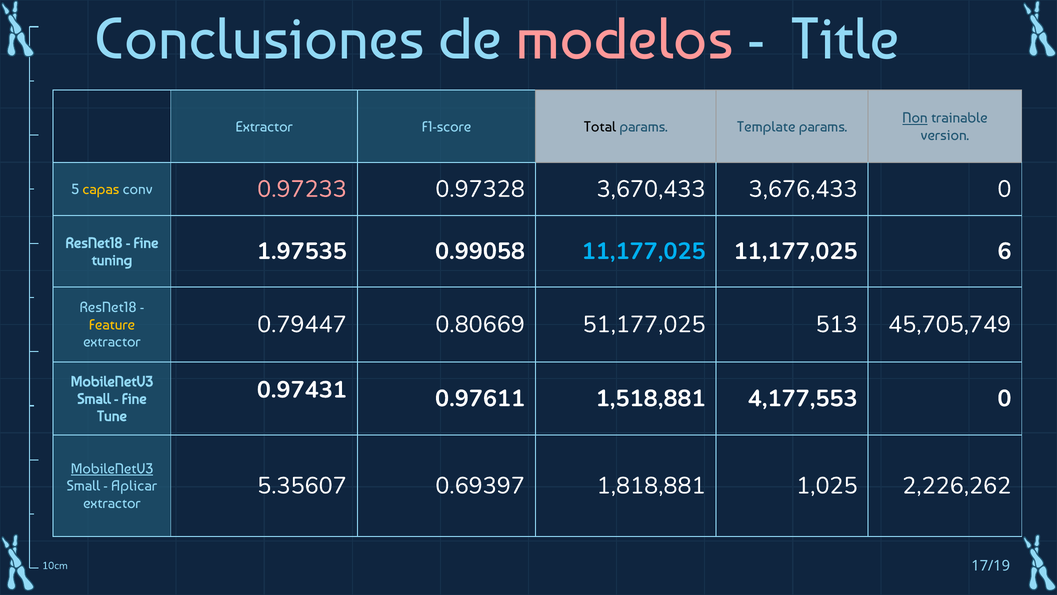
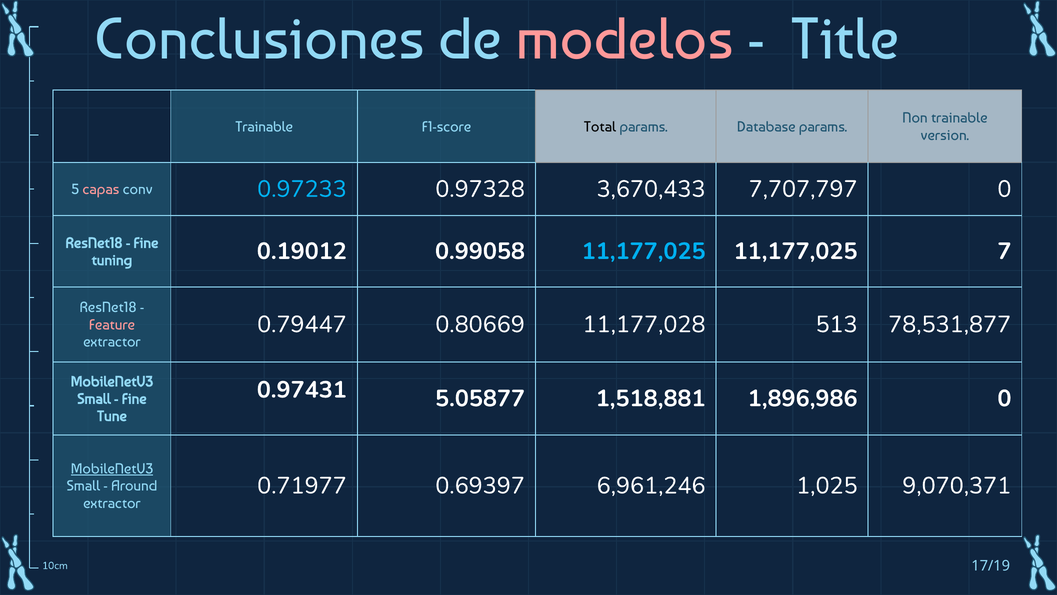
Non underline: present -> none
Extractor at (264, 127): Extractor -> Trainable
Template: Template -> Database
capas colour: yellow -> pink
0.97233 colour: pink -> light blue
3,676,433: 3,676,433 -> 7,707,797
1.97535: 1.97535 -> 0.19012
6: 6 -> 7
51,177,025: 51,177,025 -> 11,177,028
45,705,749: 45,705,749 -> 78,531,877
Feature colour: yellow -> pink
0.97611: 0.97611 -> 5.05877
4,177,553: 4,177,553 -> 1,896,986
5.35607: 5.35607 -> 0.71977
1,818,881: 1,818,881 -> 6,961,246
2,226,262: 2,226,262 -> 9,070,371
Aplicar: Aplicar -> Around
